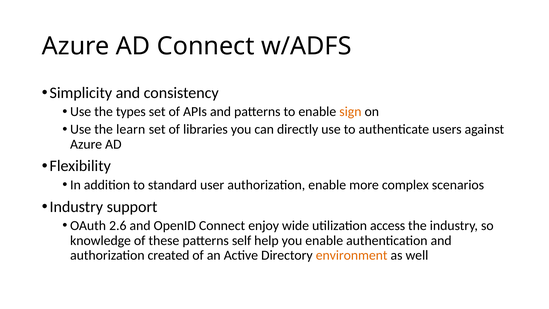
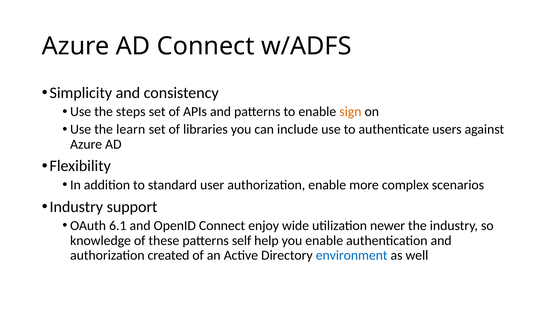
types: types -> steps
directly: directly -> include
2.6: 2.6 -> 6.1
access: access -> newer
environment colour: orange -> blue
